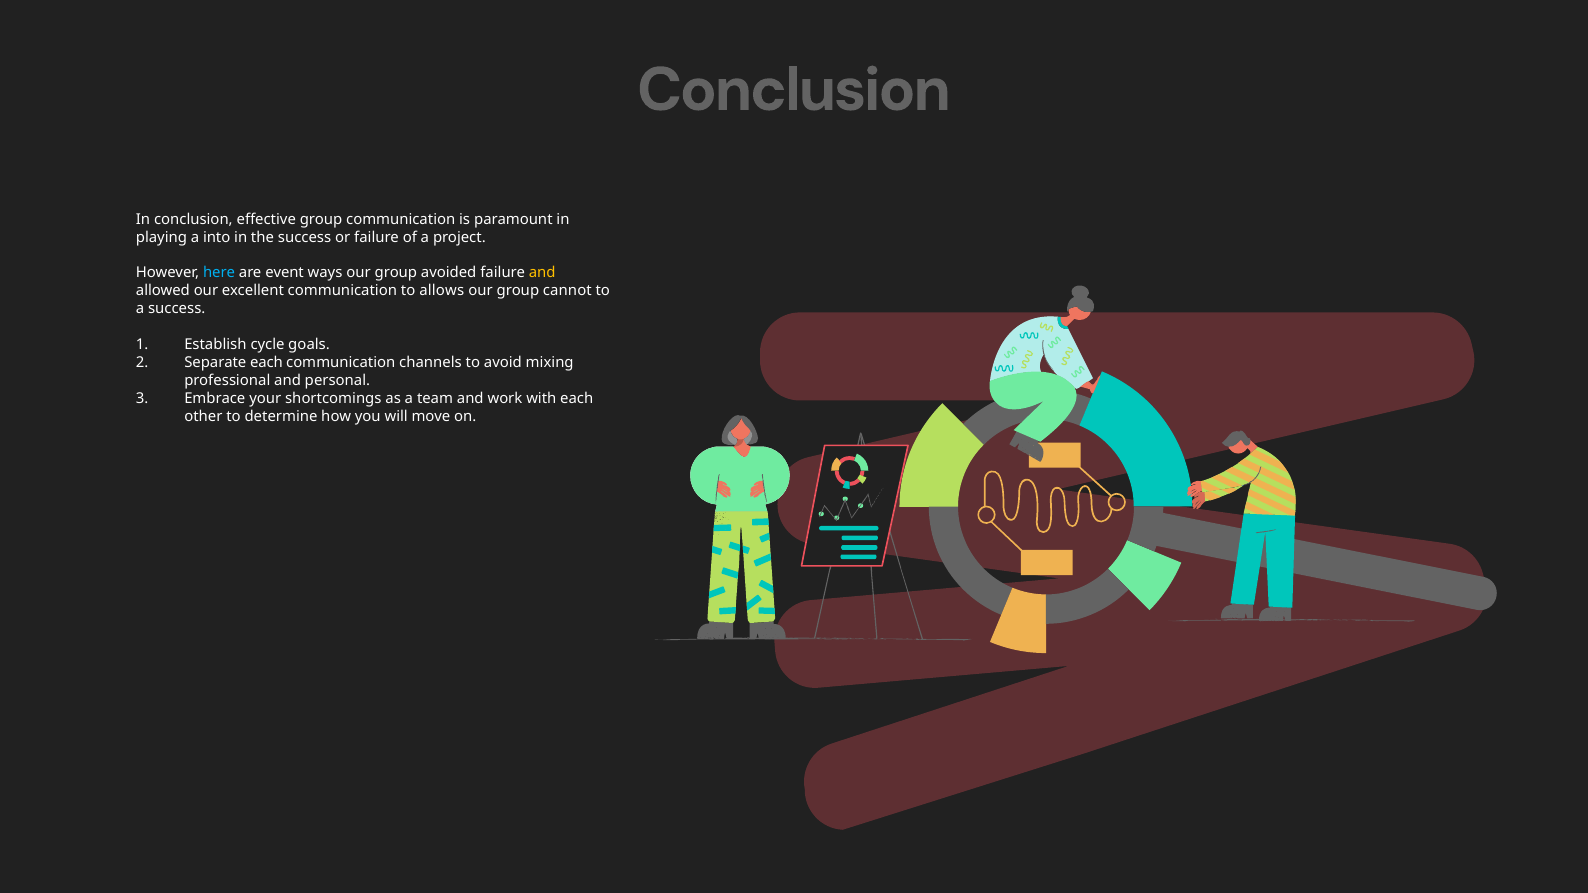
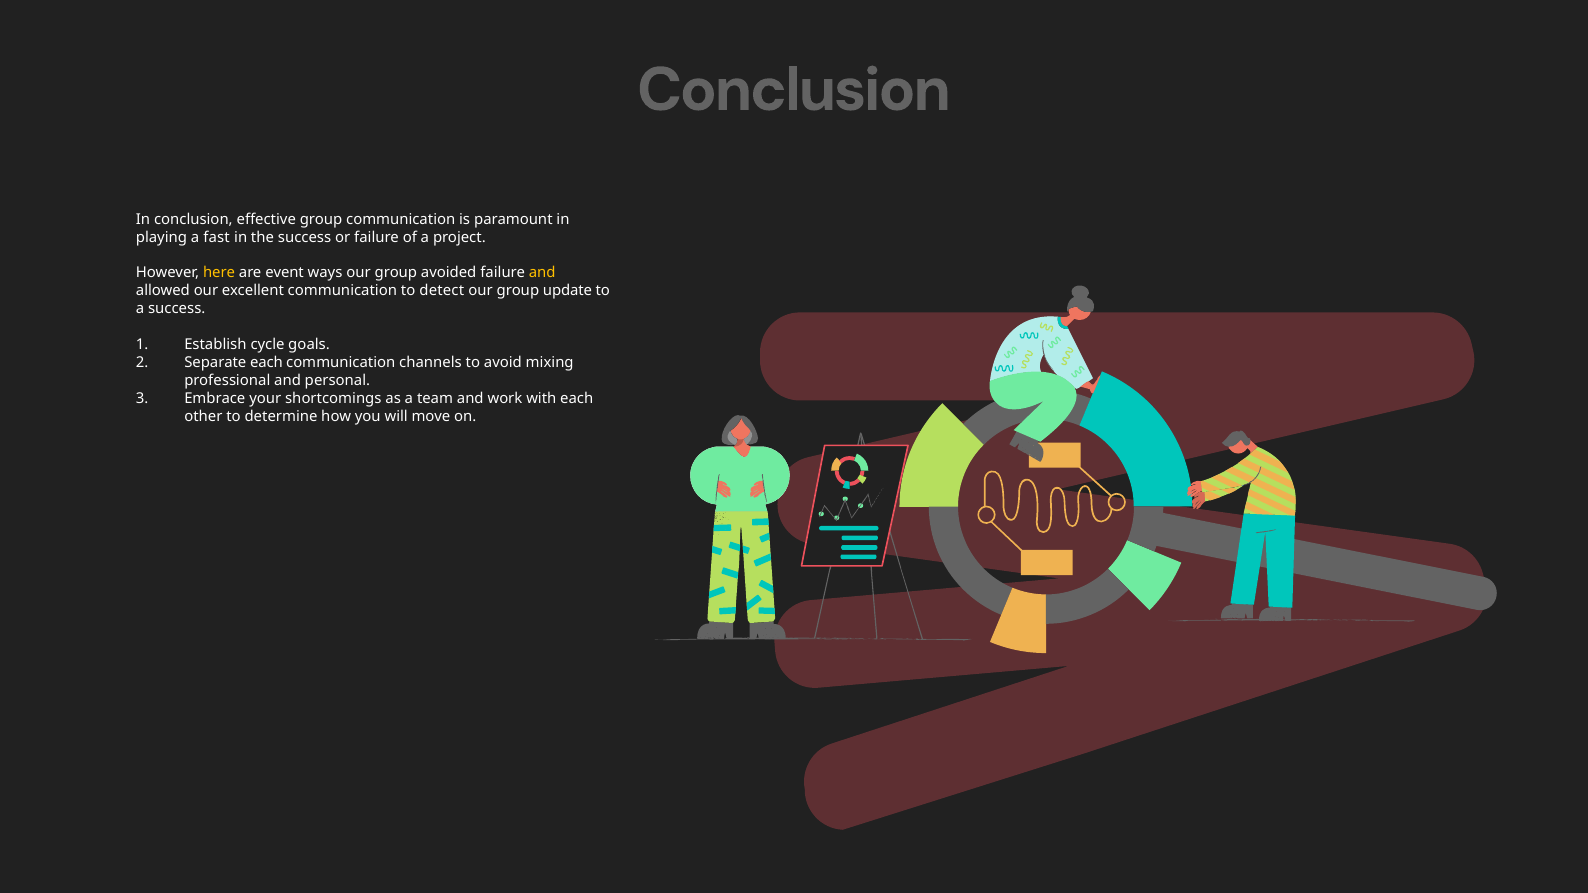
into: into -> fast
here colour: light blue -> yellow
allows: allows -> detect
cannot: cannot -> update
